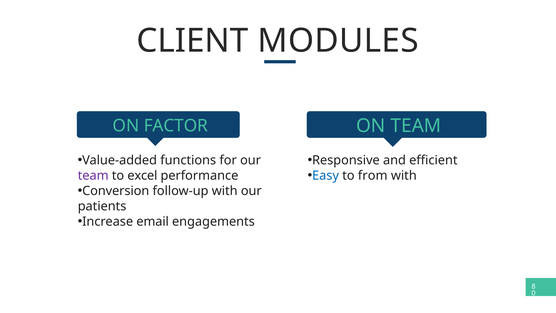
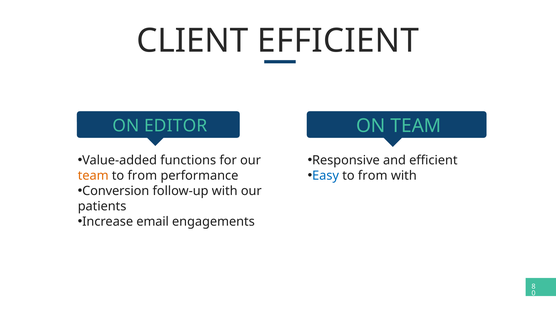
CLIENT MODULES: MODULES -> EFFICIENT
FACTOR: FACTOR -> EDITOR
team at (93, 175) colour: purple -> orange
excel at (142, 175): excel -> from
